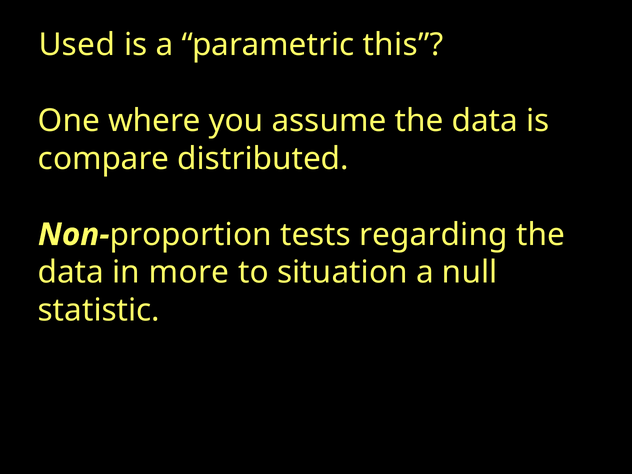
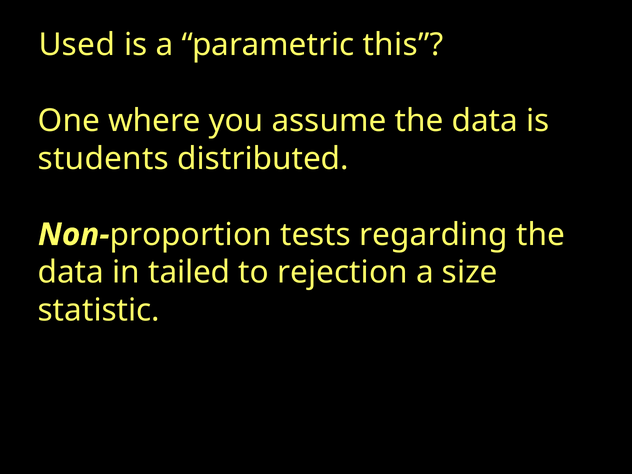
compare: compare -> students
more: more -> tailed
situation: situation -> rejection
null: null -> size
